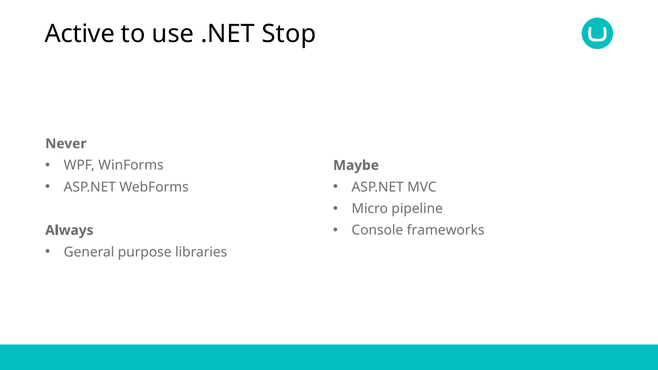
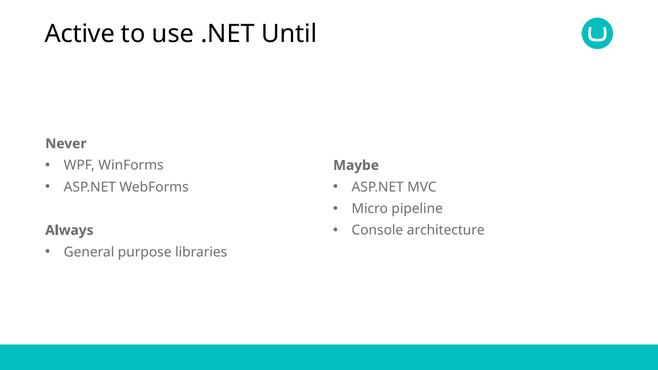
Stop: Stop -> Until
frameworks: frameworks -> architecture
